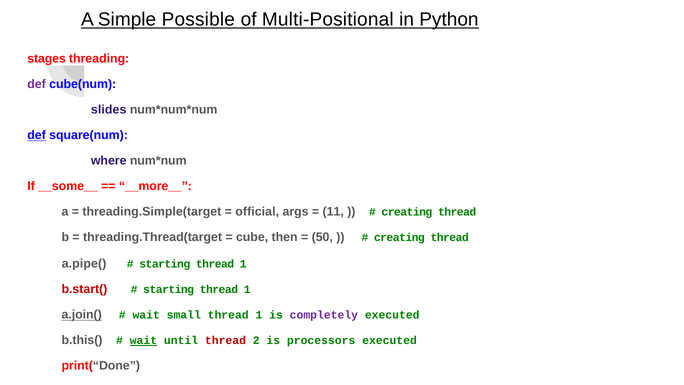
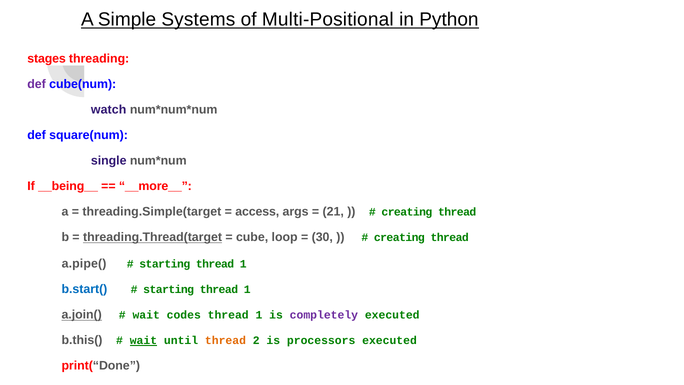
Possible: Possible -> Systems
slides: slides -> watch
def at (37, 135) underline: present -> none
where: where -> single
__some__: __some__ -> __being__
official: official -> access
11: 11 -> 21
threading.Thread(target underline: none -> present
then: then -> loop
50: 50 -> 30
b.start( colour: red -> blue
small: small -> codes
thread at (225, 340) colour: red -> orange
